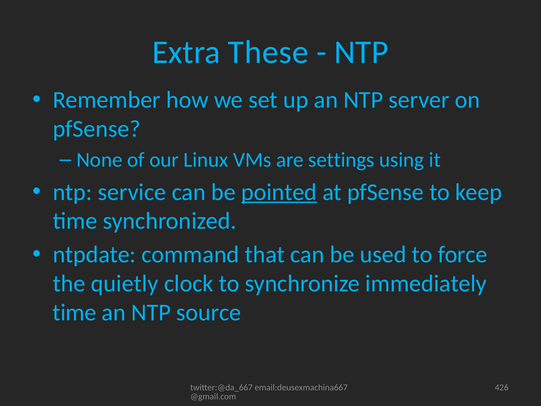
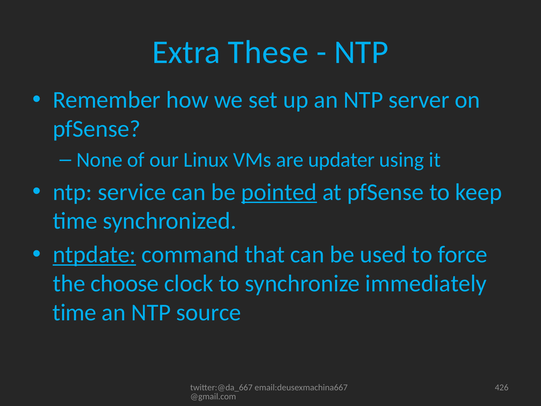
settings: settings -> updater
ntpdate underline: none -> present
quietly: quietly -> choose
